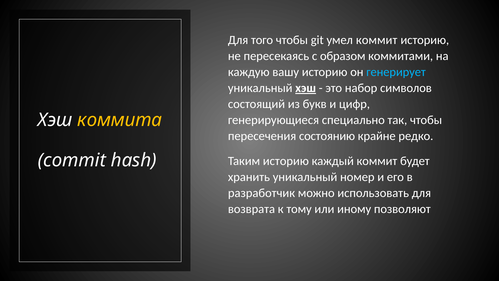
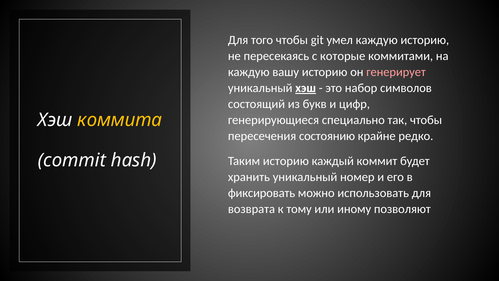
умел коммит: коммит -> каждую
образом: образом -> которые
генерирует colour: light blue -> pink
разработчик: разработчик -> фиксировать
